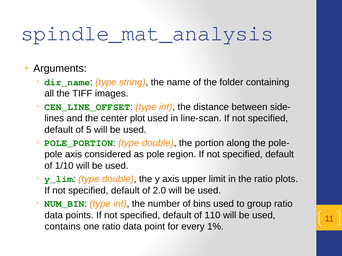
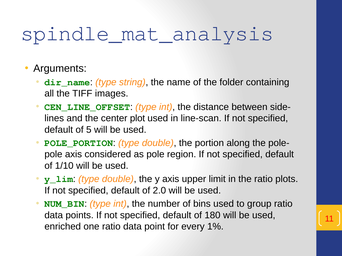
110: 110 -> 180
contains: contains -> enriched
